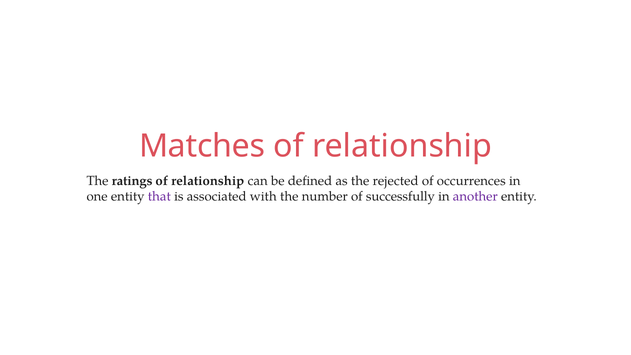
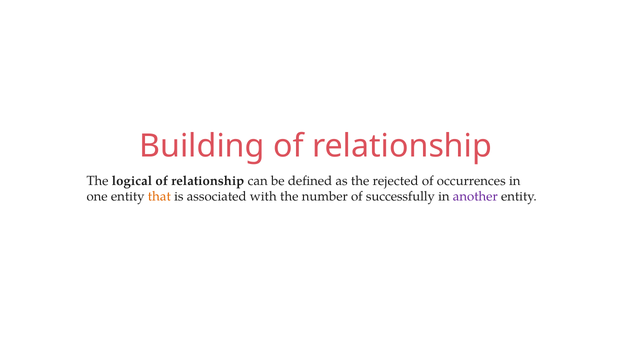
Matches: Matches -> Building
ratings: ratings -> logical
that colour: purple -> orange
